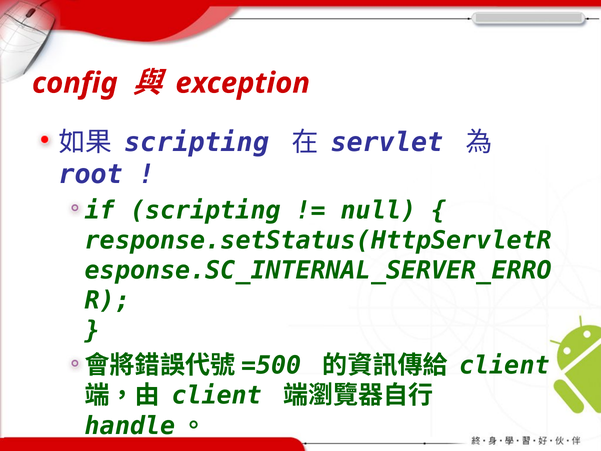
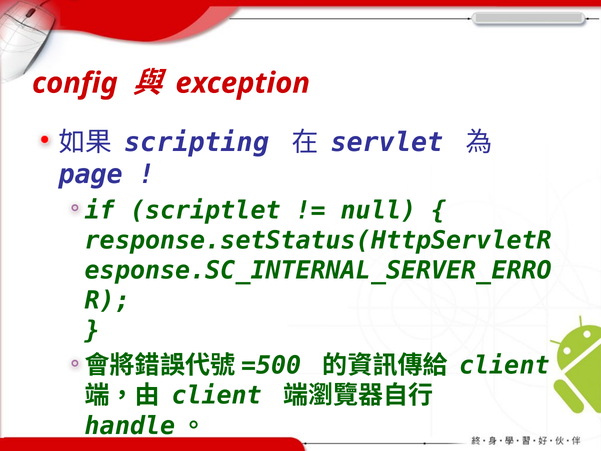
root: root -> page
if scripting: scripting -> scriptlet
